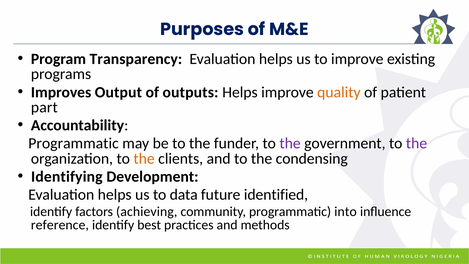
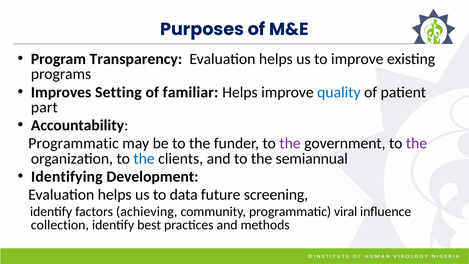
Output: Output -> Setting
outputs: outputs -> familiar
quality colour: orange -> blue
the at (144, 159) colour: orange -> blue
condensing: condensing -> semiannual
identified: identified -> screening
into: into -> viral
reference: reference -> collection
